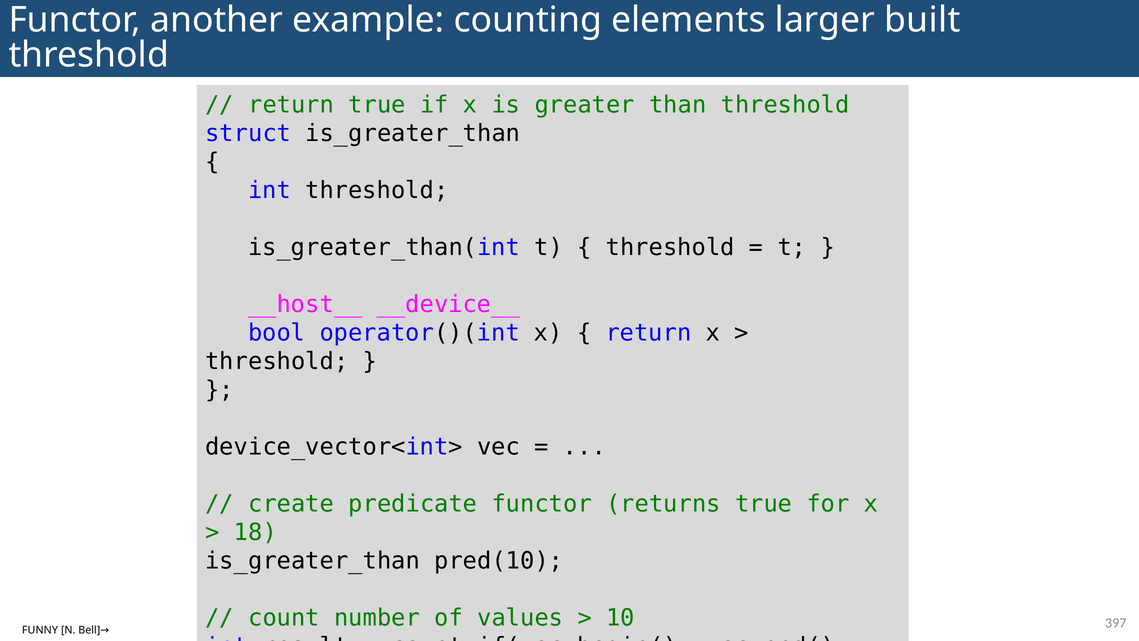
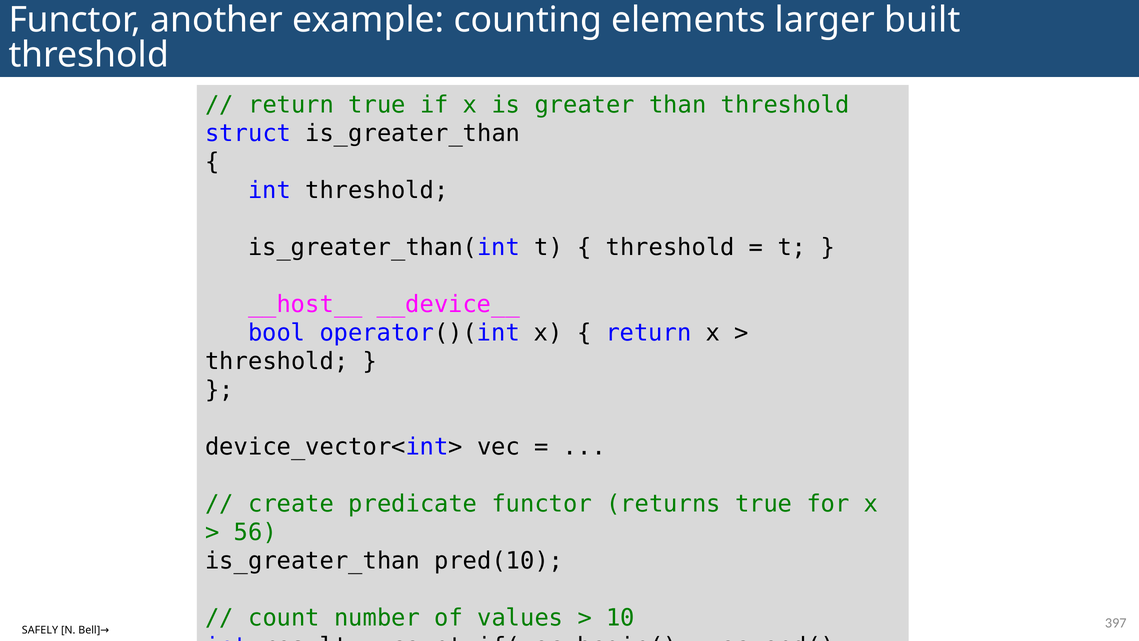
18: 18 -> 56
FUNNY: FUNNY -> SAFELY
